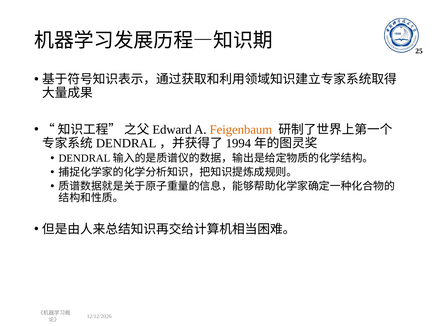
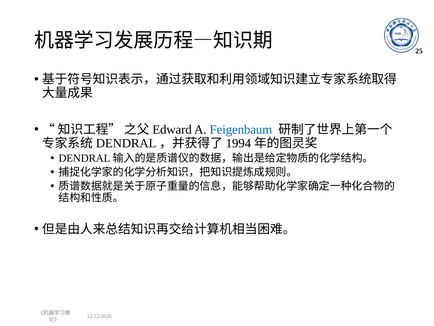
Feigenbaum colour: orange -> blue
